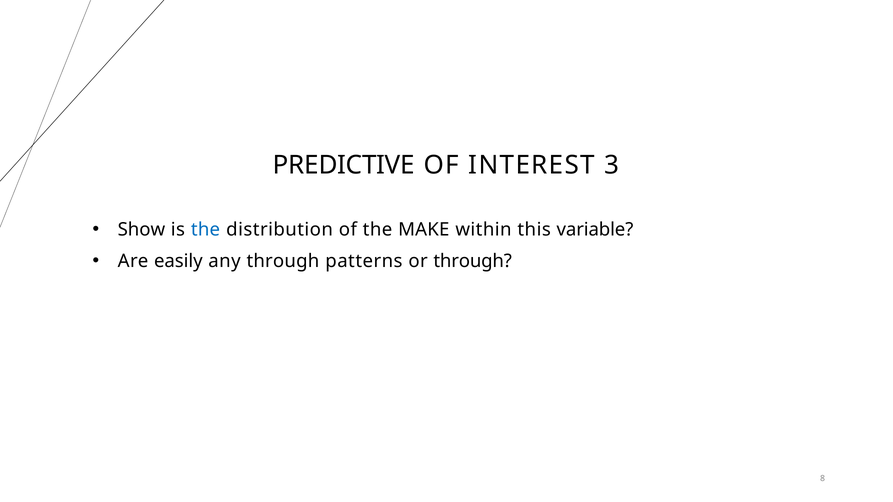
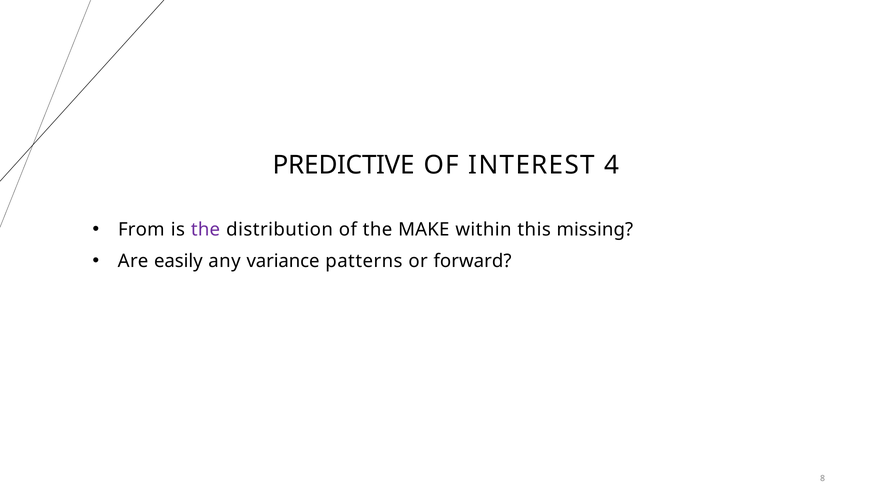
3: 3 -> 4
Show: Show -> From
the at (206, 230) colour: blue -> purple
variable: variable -> missing
any through: through -> variance
or through: through -> forward
